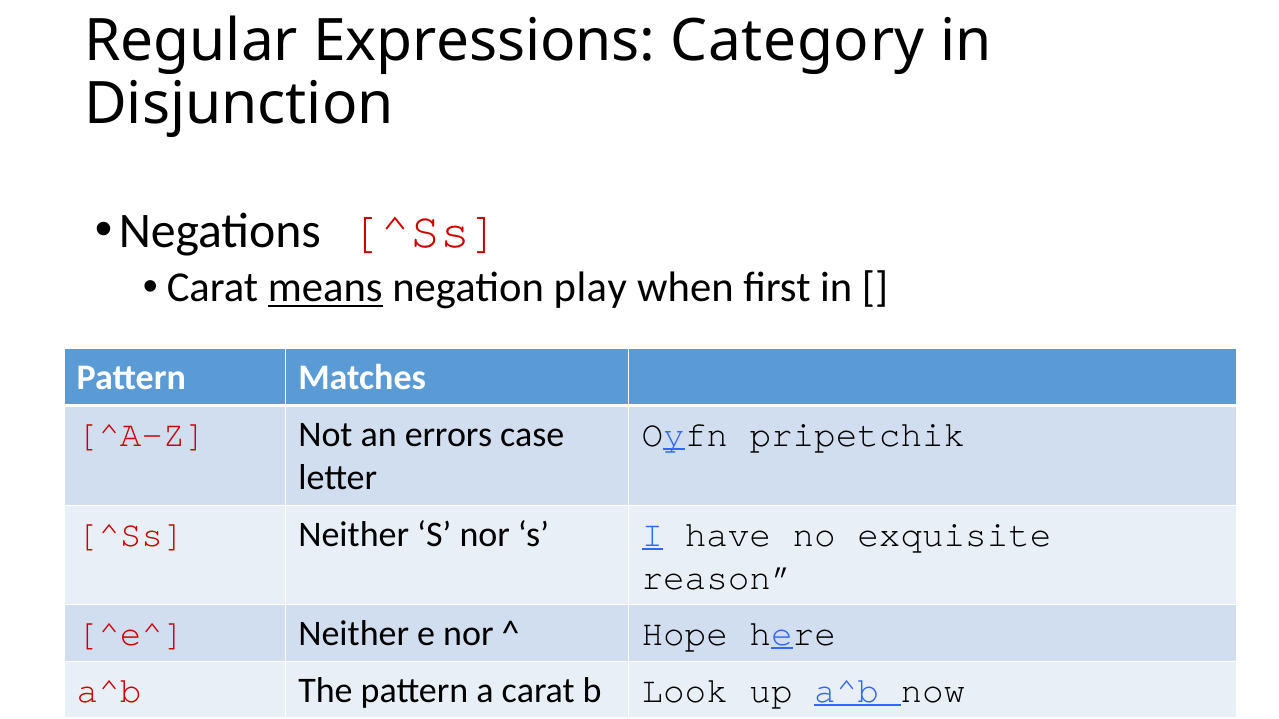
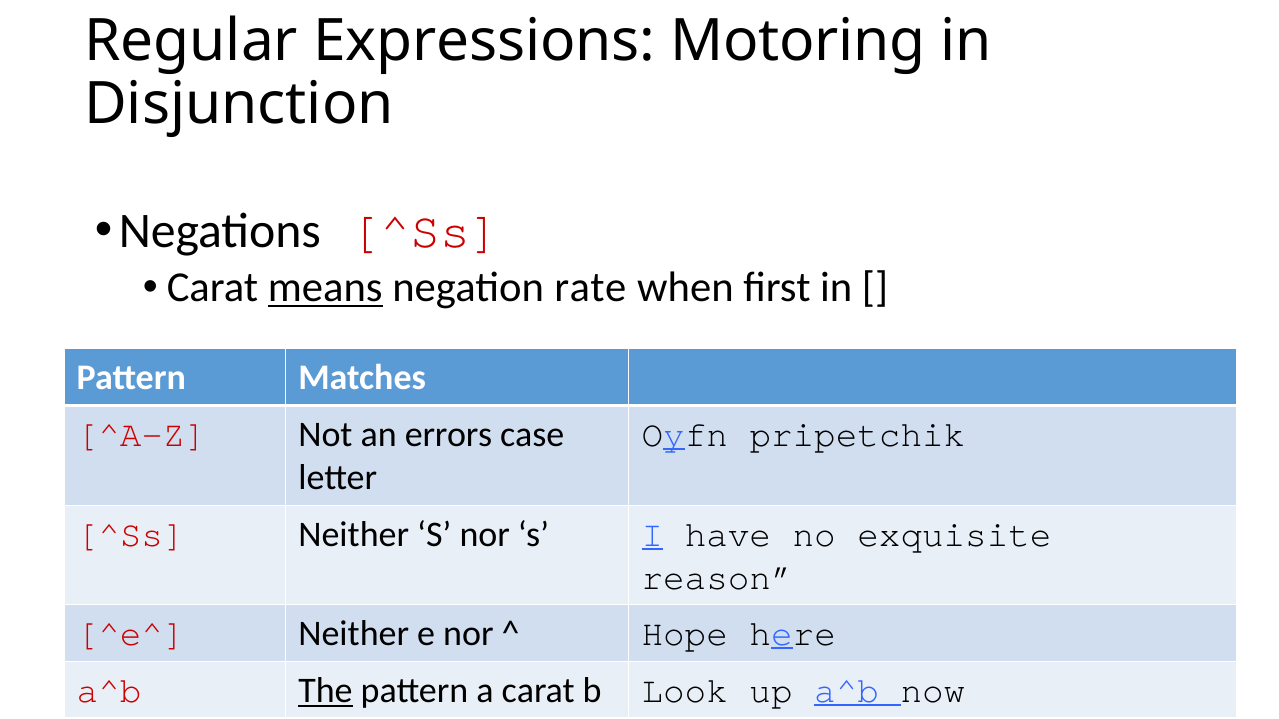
Category: Category -> Motoring
play: play -> rate
The underline: none -> present
